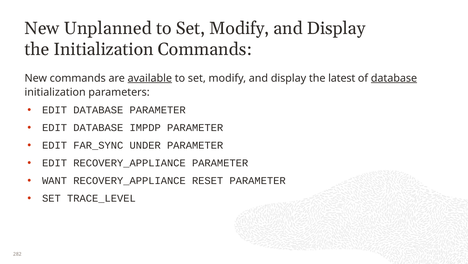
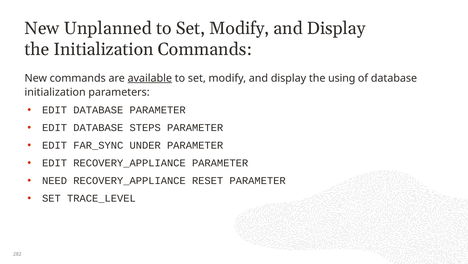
latest: latest -> using
database at (394, 78) underline: present -> none
IMPDP: IMPDP -> STEPS
WANT: WANT -> NEED
